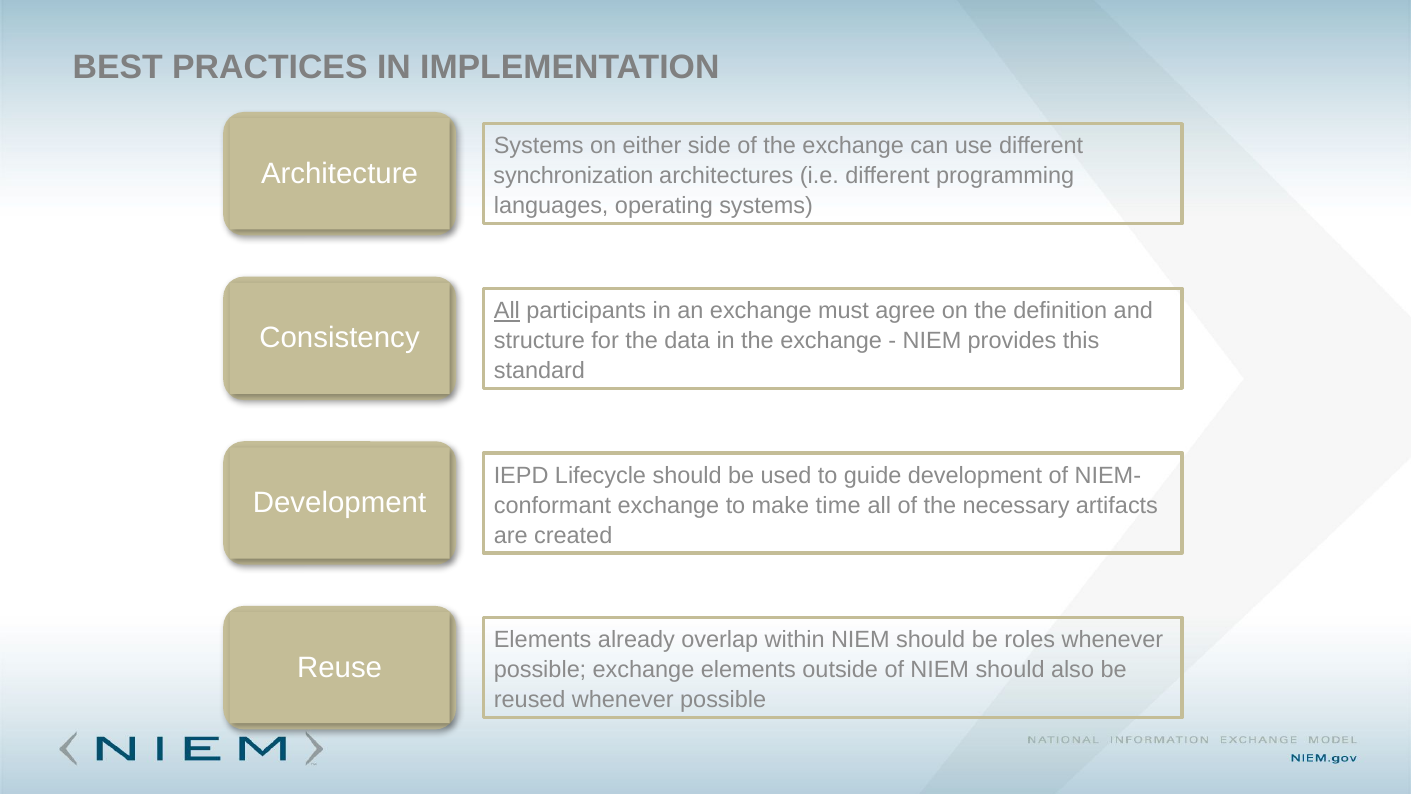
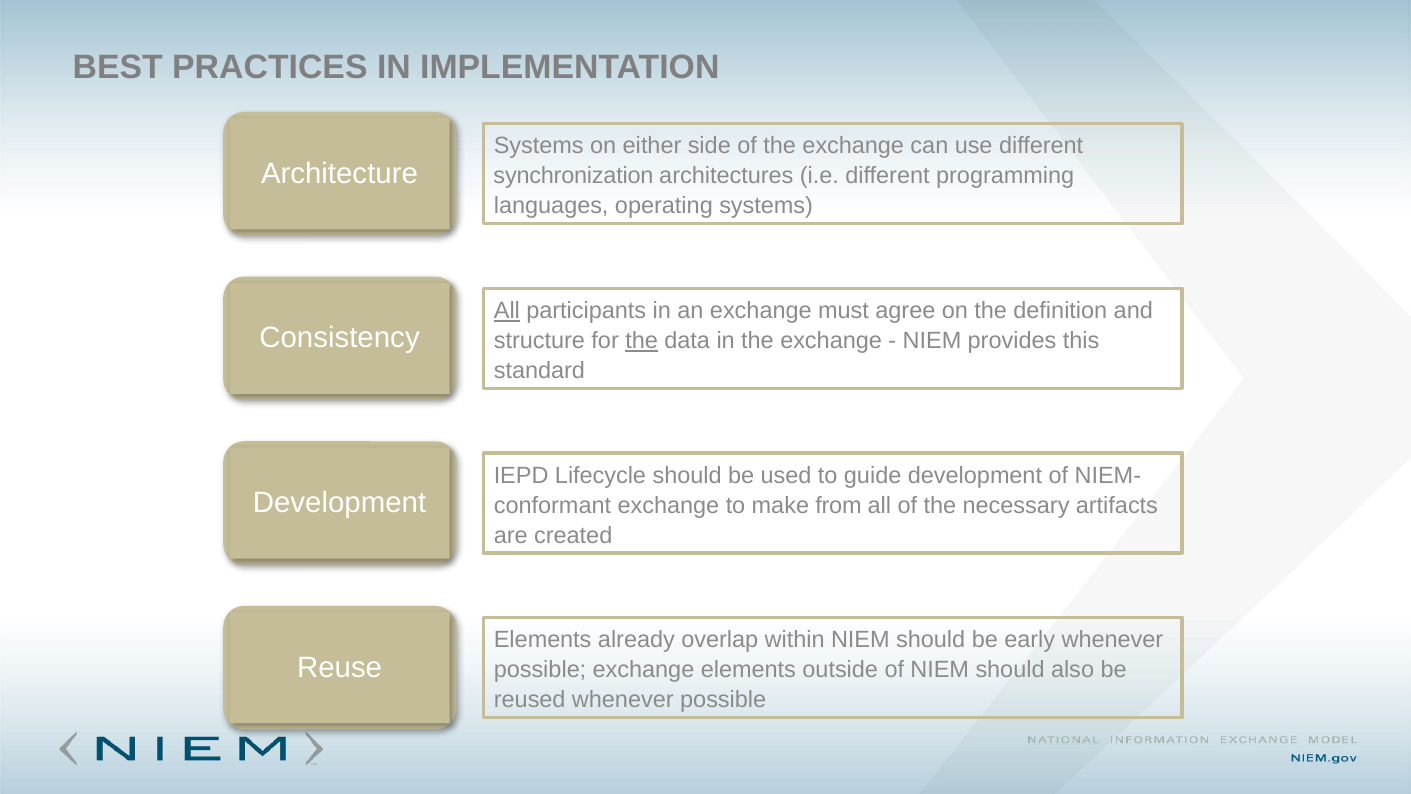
the at (642, 341) underline: none -> present
time: time -> from
roles: roles -> early
